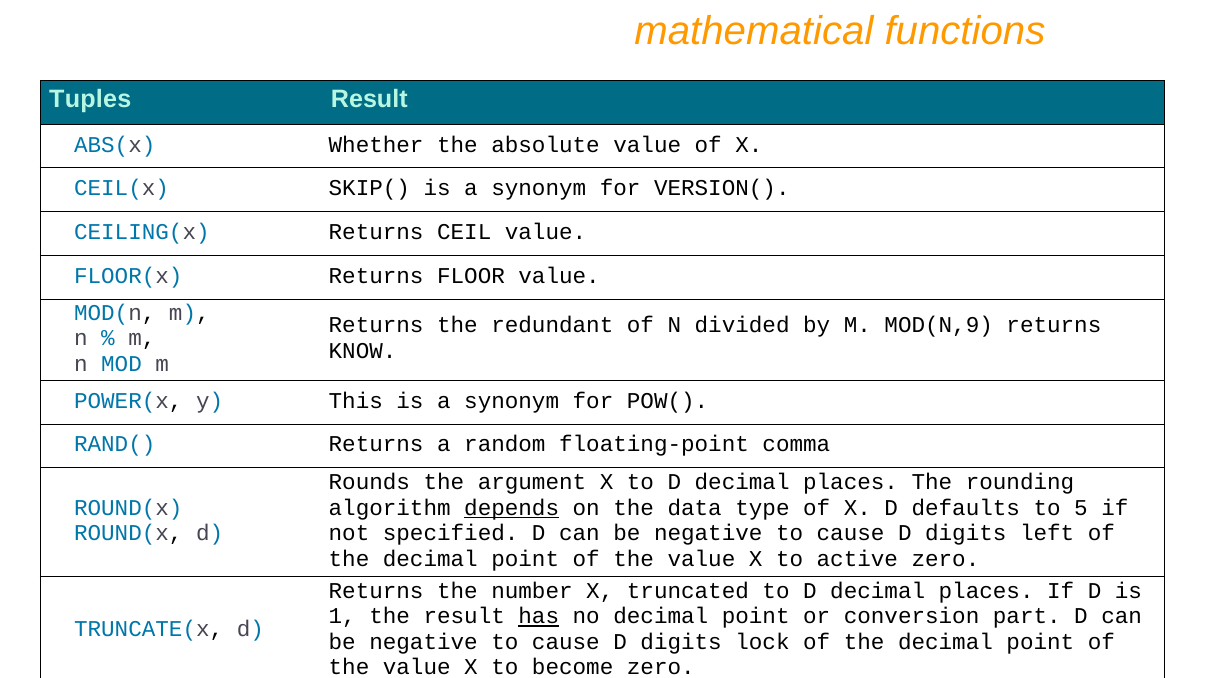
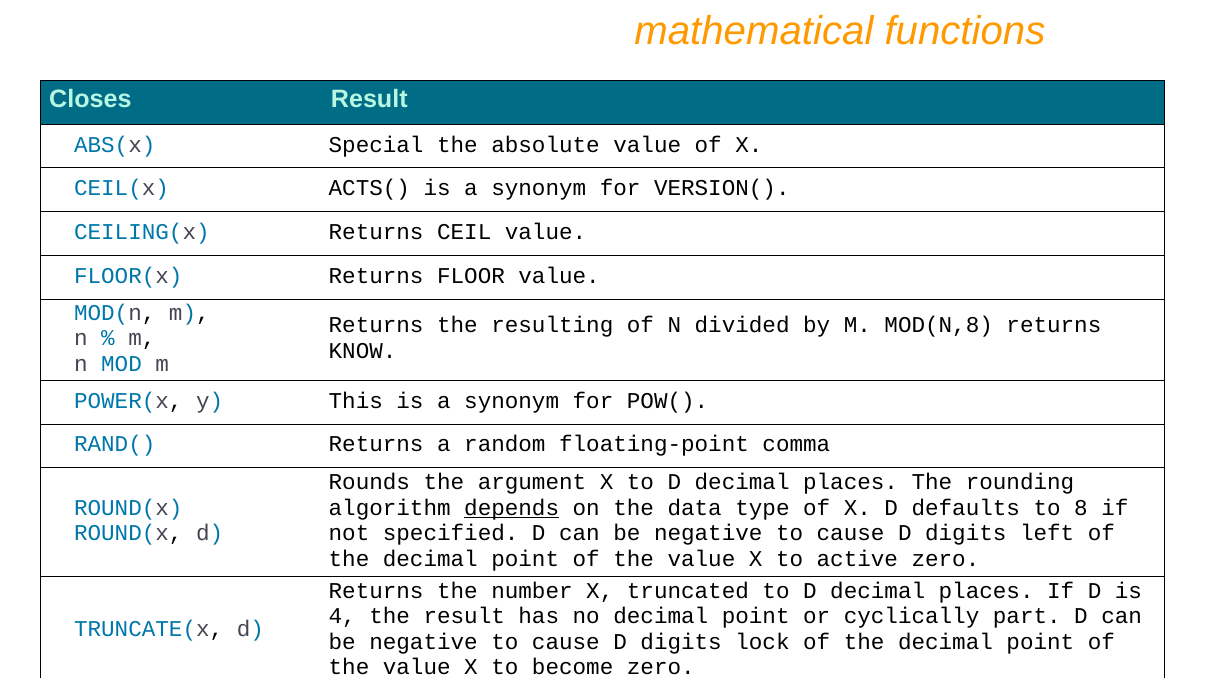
Tuples: Tuples -> Closes
Whether: Whether -> Special
SKIP(: SKIP( -> ACTS(
redundant: redundant -> resulting
MOD(N,9: MOD(N,9 -> MOD(N,8
5: 5 -> 8
1: 1 -> 4
has underline: present -> none
conversion: conversion -> cyclically
